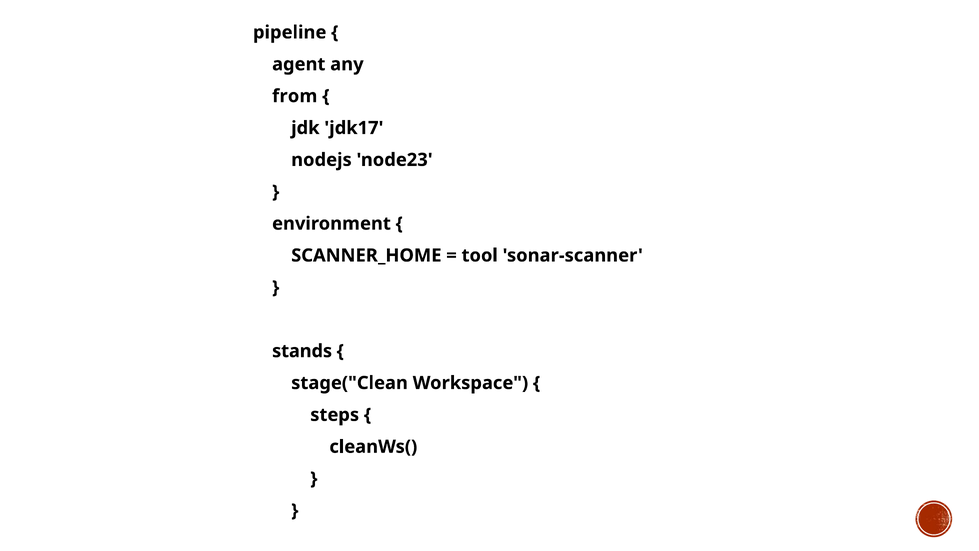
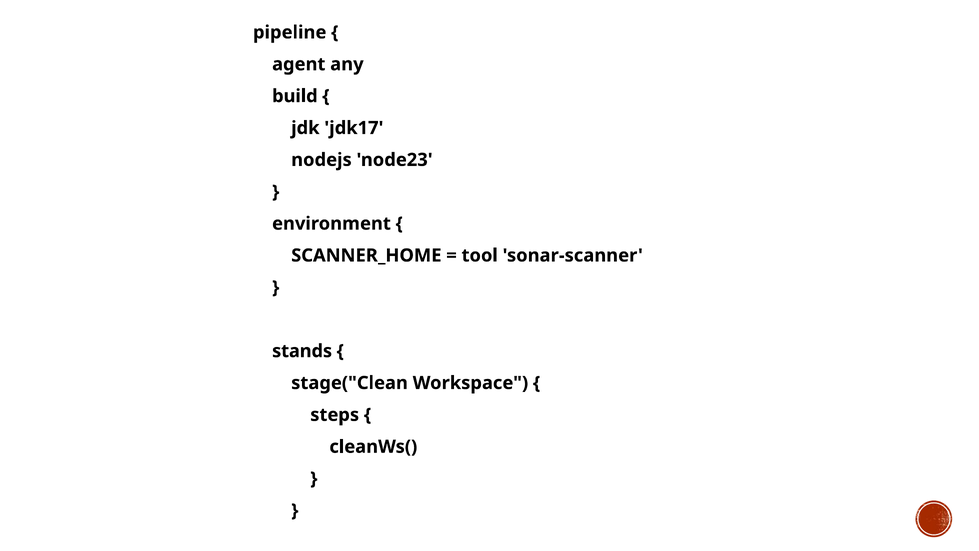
from: from -> build
